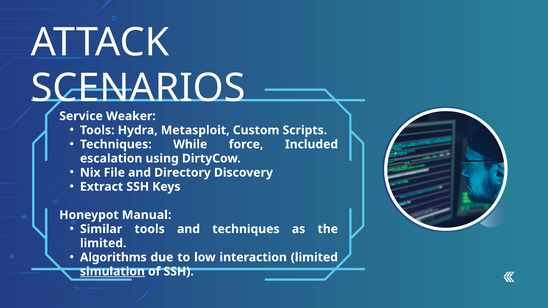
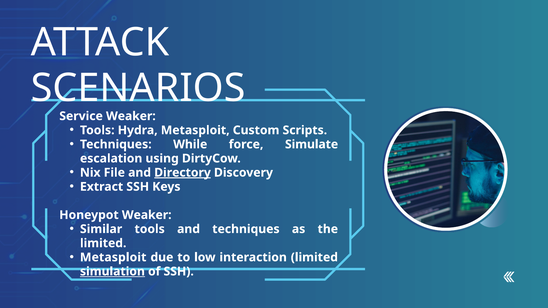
Included: Included -> Simulate
Directory underline: none -> present
Honeypot Manual: Manual -> Weaker
Algorithms at (113, 257): Algorithms -> Metasploit
